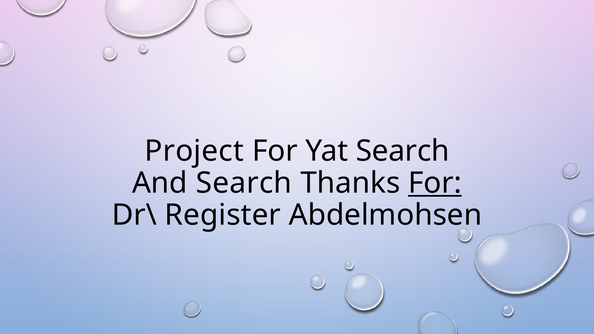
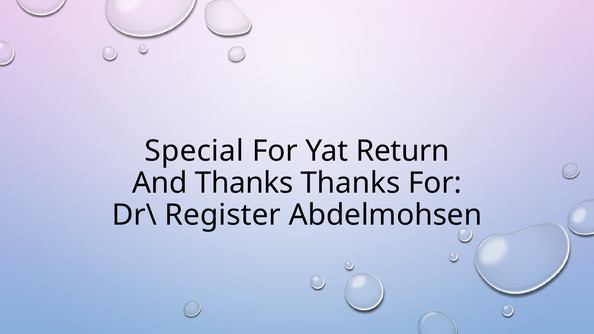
Project: Project -> Special
Yat Search: Search -> Return
And Search: Search -> Thanks
For at (435, 183) underline: present -> none
